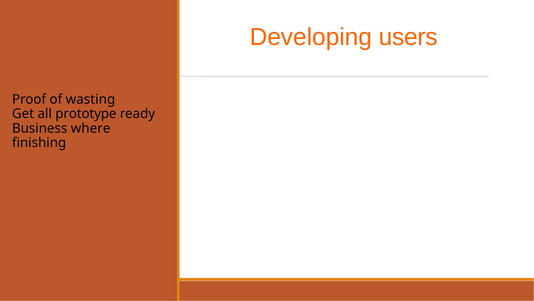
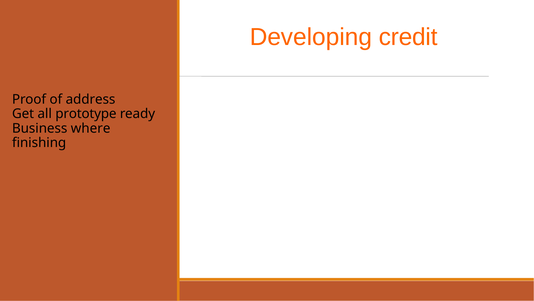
users: users -> credit
wasting: wasting -> address
